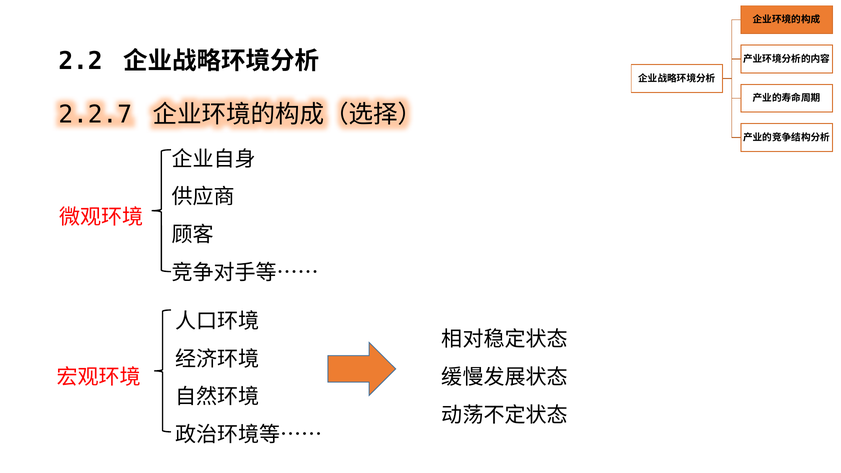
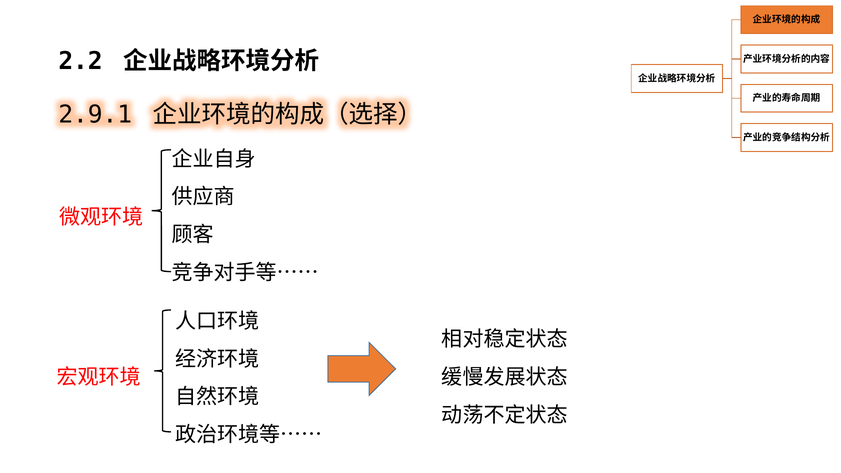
2.2.7: 2.2.7 -> 2.9.1
